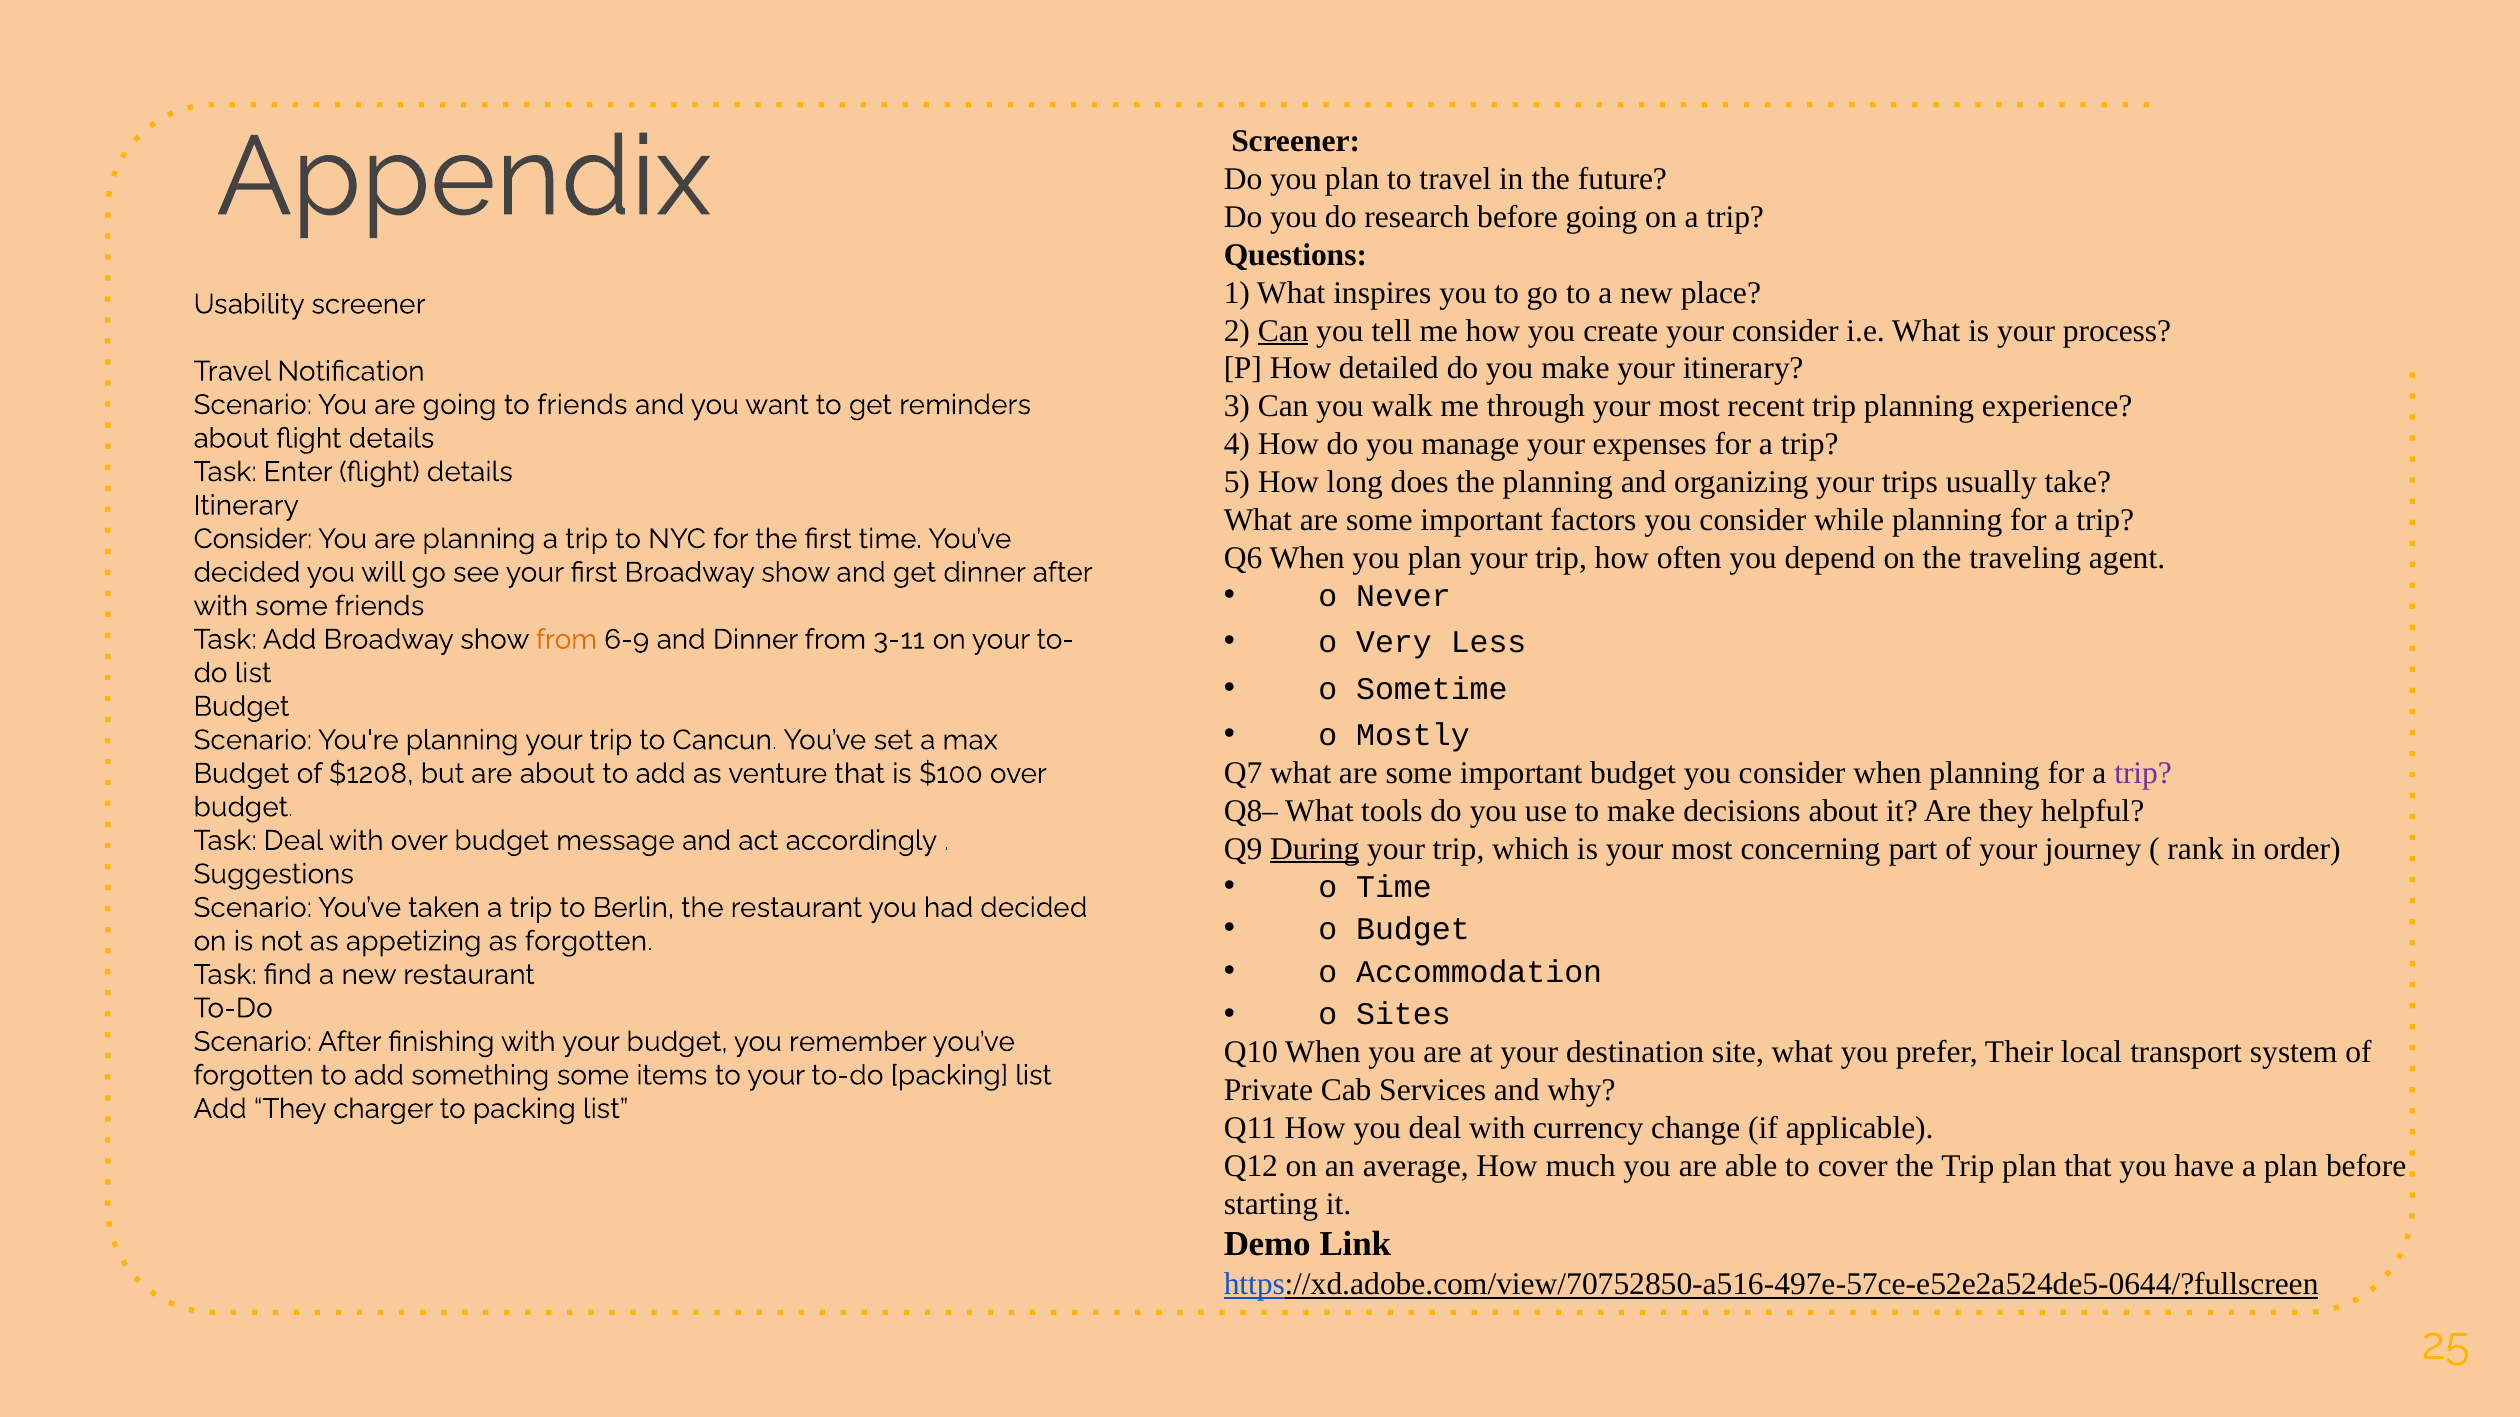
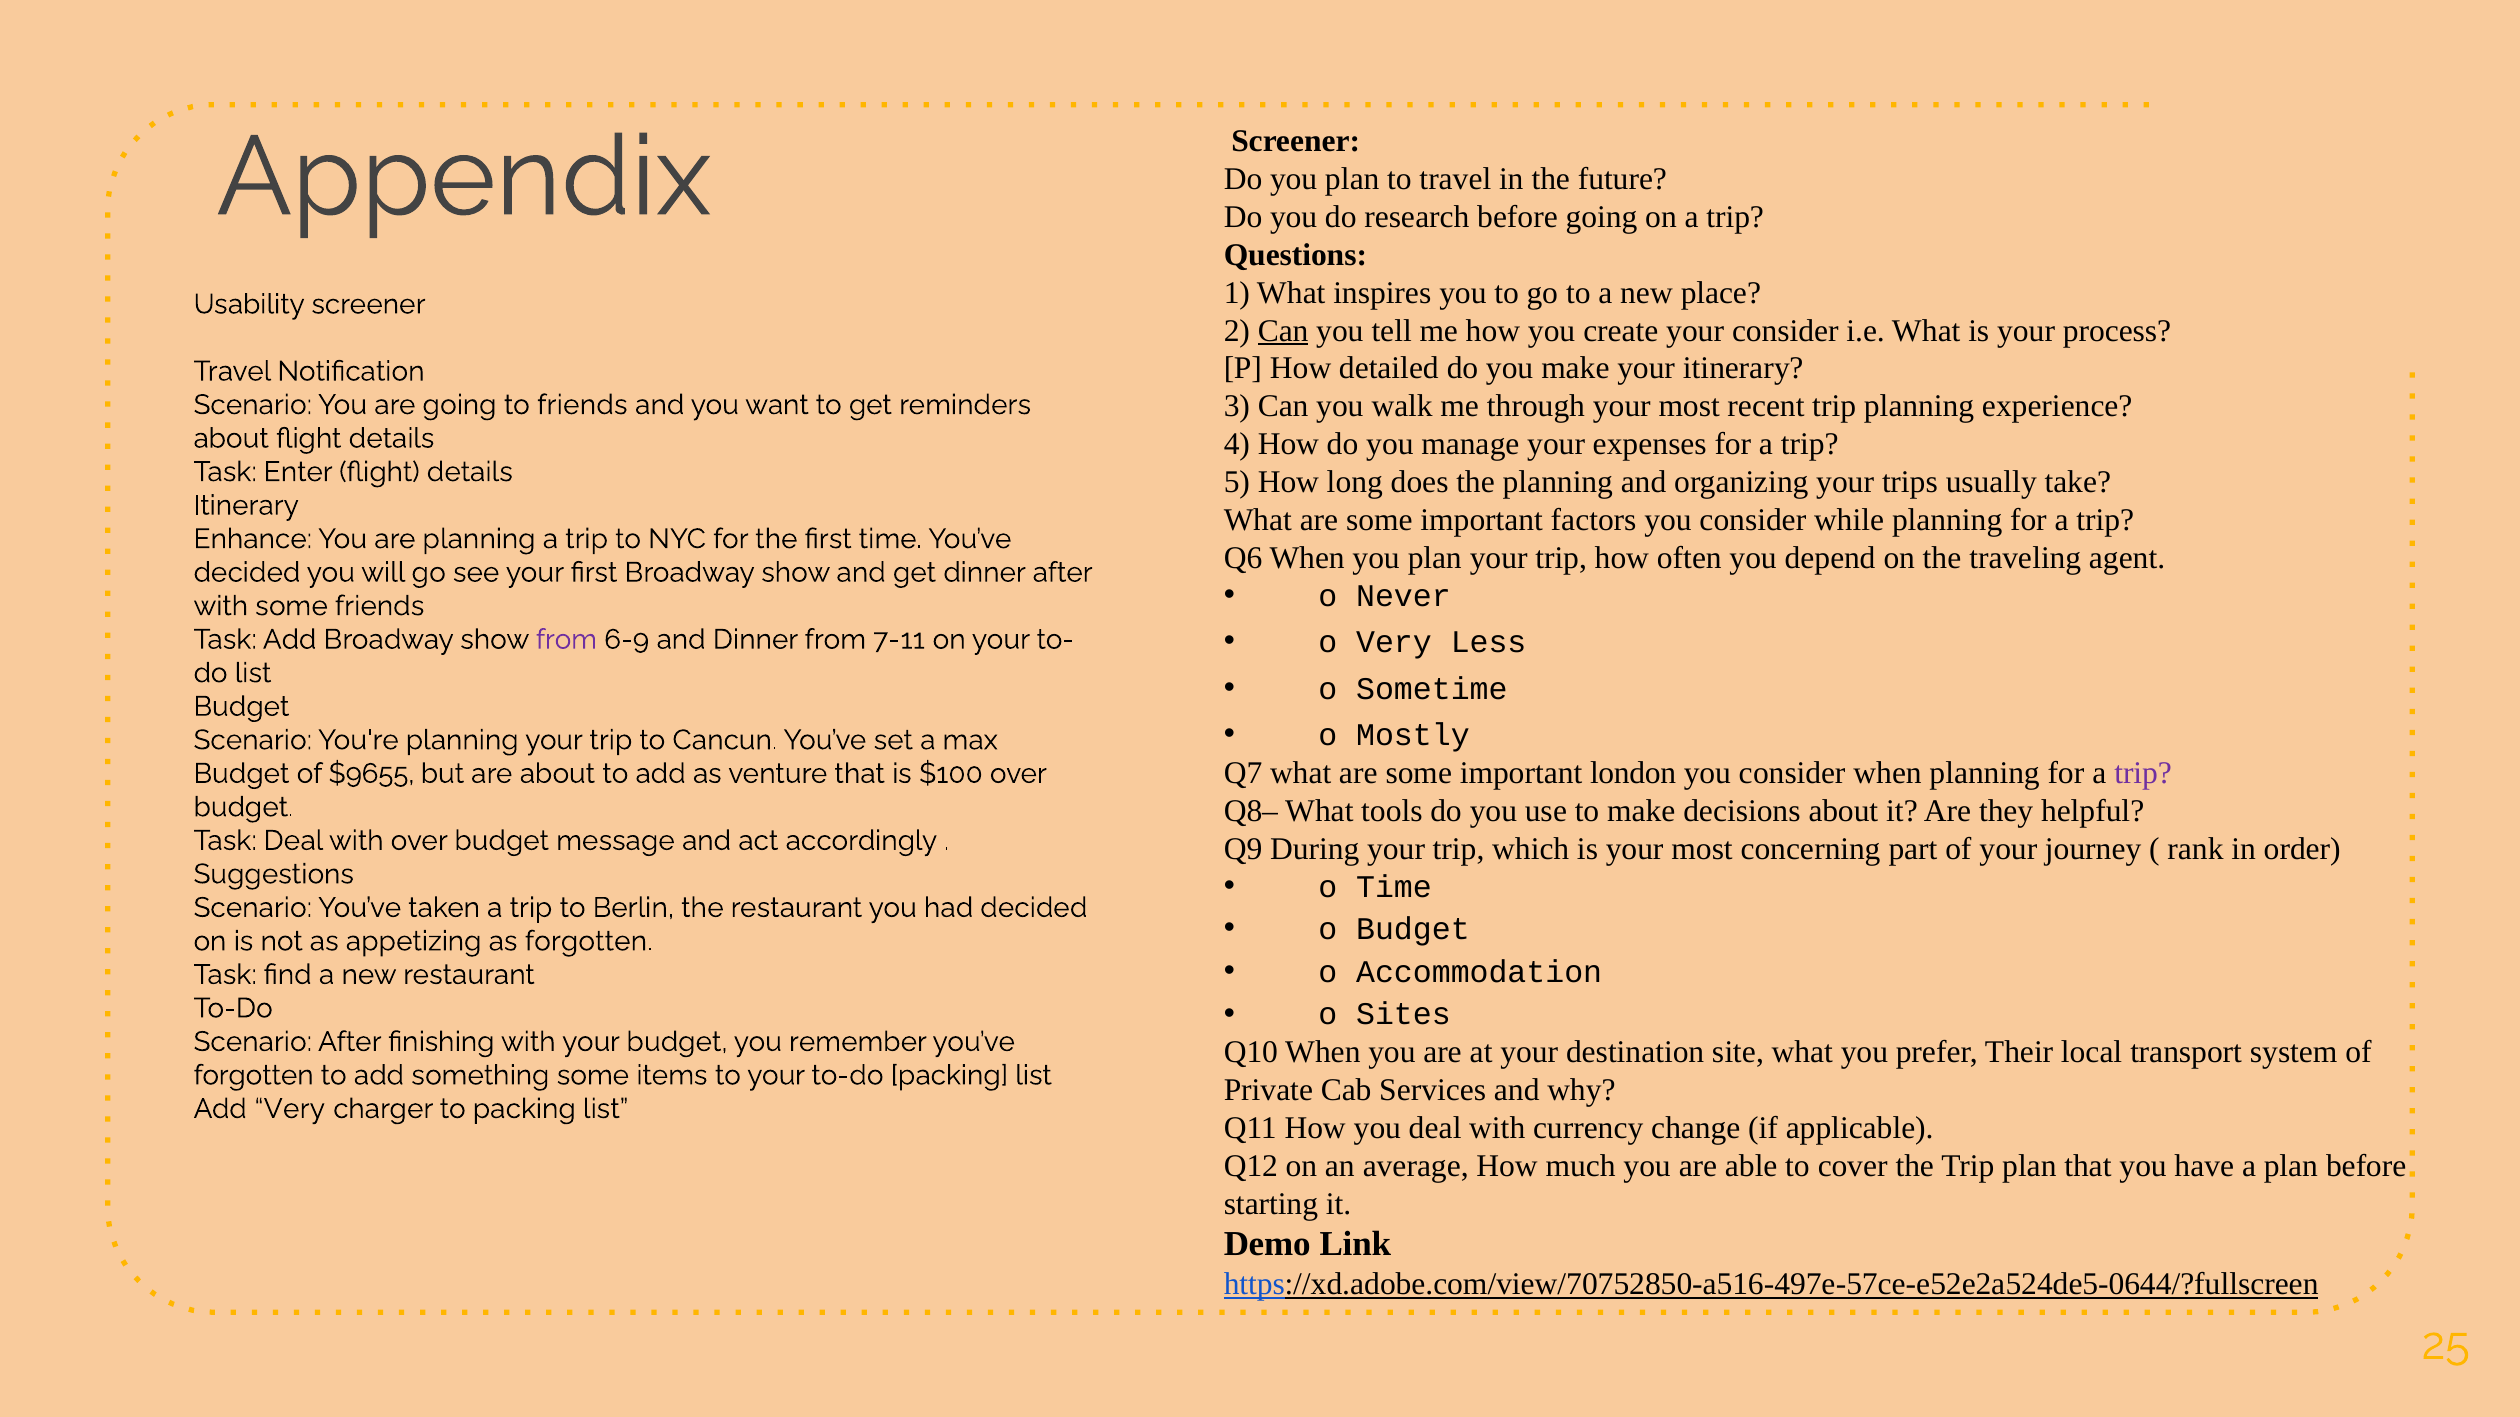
Consider at (253, 539): Consider -> Enhance
from at (566, 640) colour: orange -> purple
3-11: 3-11 -> 7-11
important budget: budget -> london
$1208: $1208 -> $9655
During underline: present -> none
Add They: They -> Very
